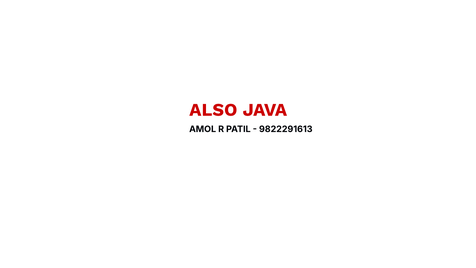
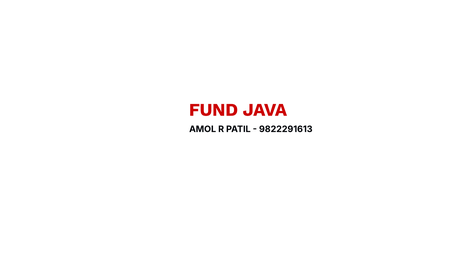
ALSO: ALSO -> FUND
